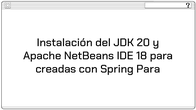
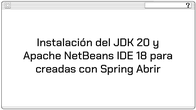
Spring Para: Para -> Abrir
